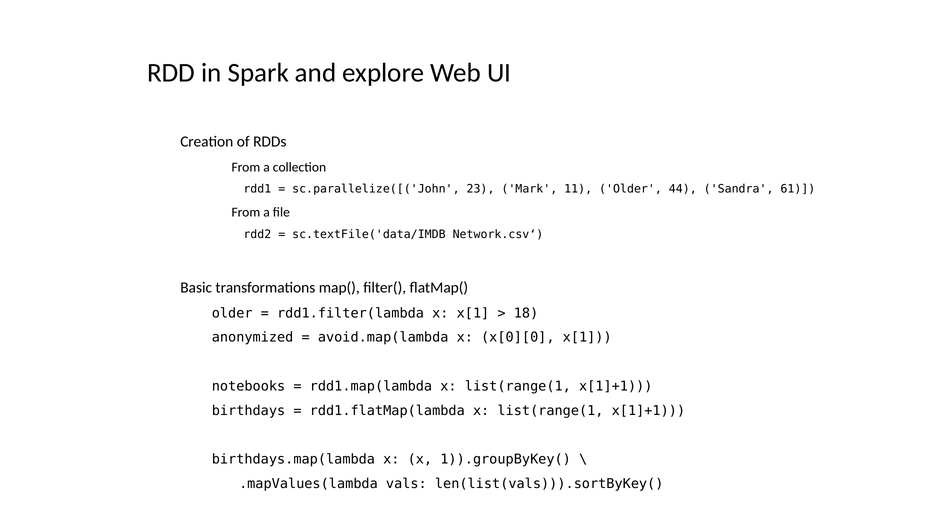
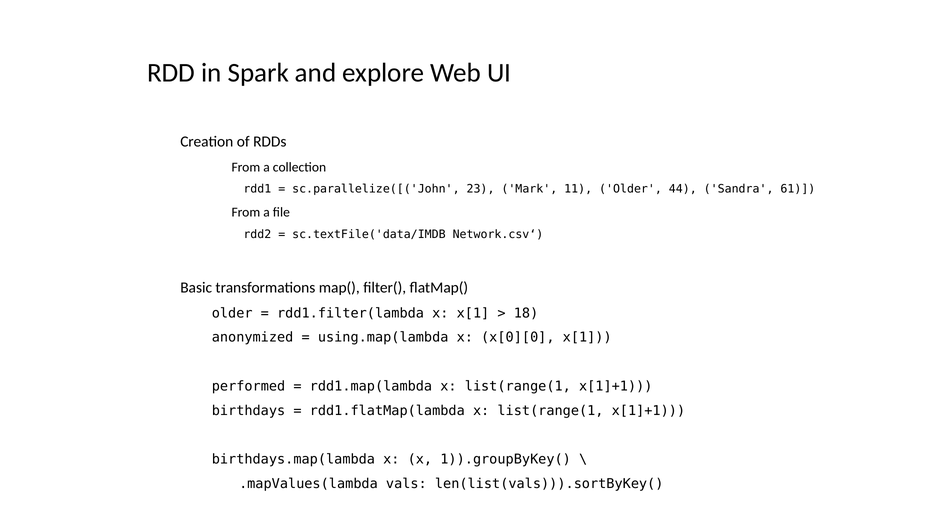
avoid.map(lambda: avoid.map(lambda -> using.map(lambda
notebooks: notebooks -> performed
